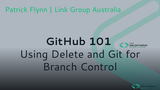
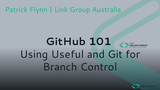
Delete: Delete -> Useful
